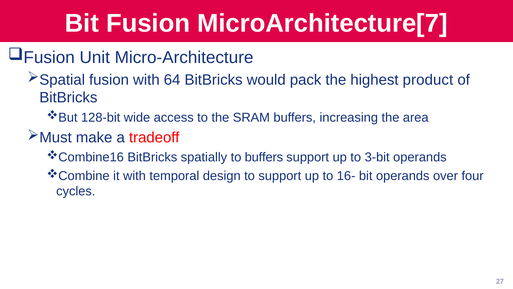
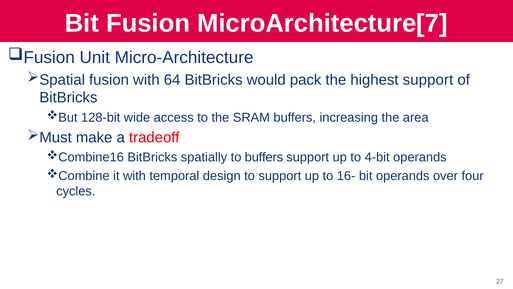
highest product: product -> support
3-bit: 3-bit -> 4-bit
